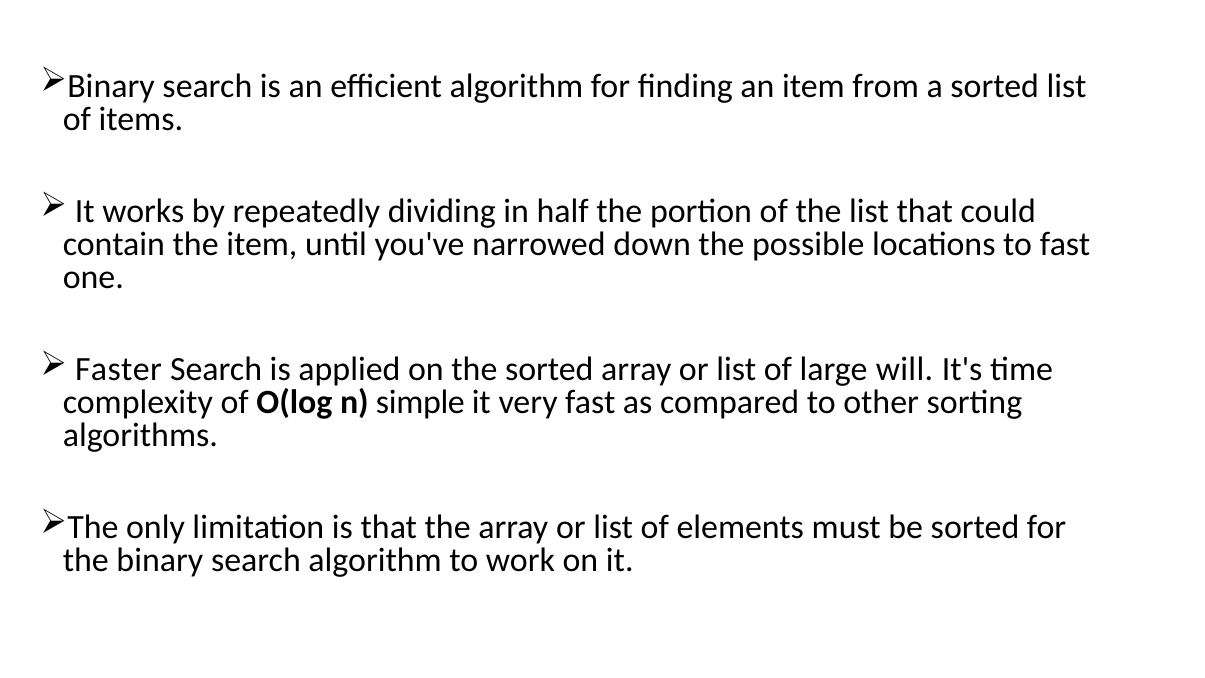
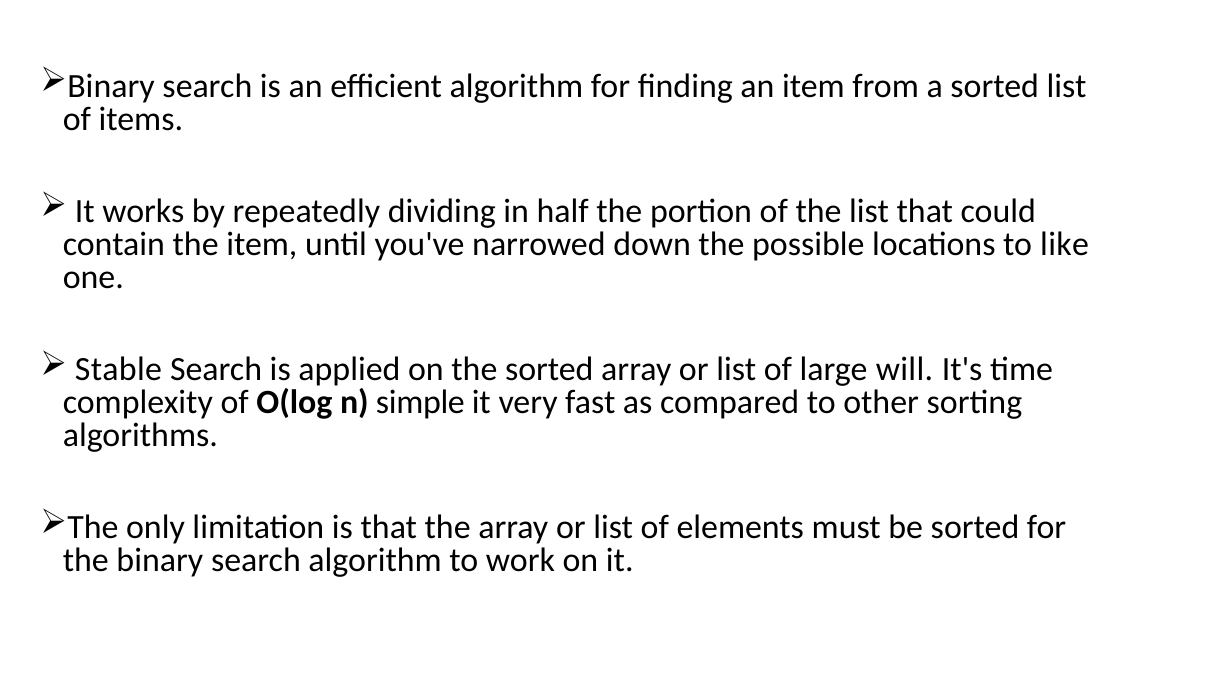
to fast: fast -> like
Faster: Faster -> Stable
